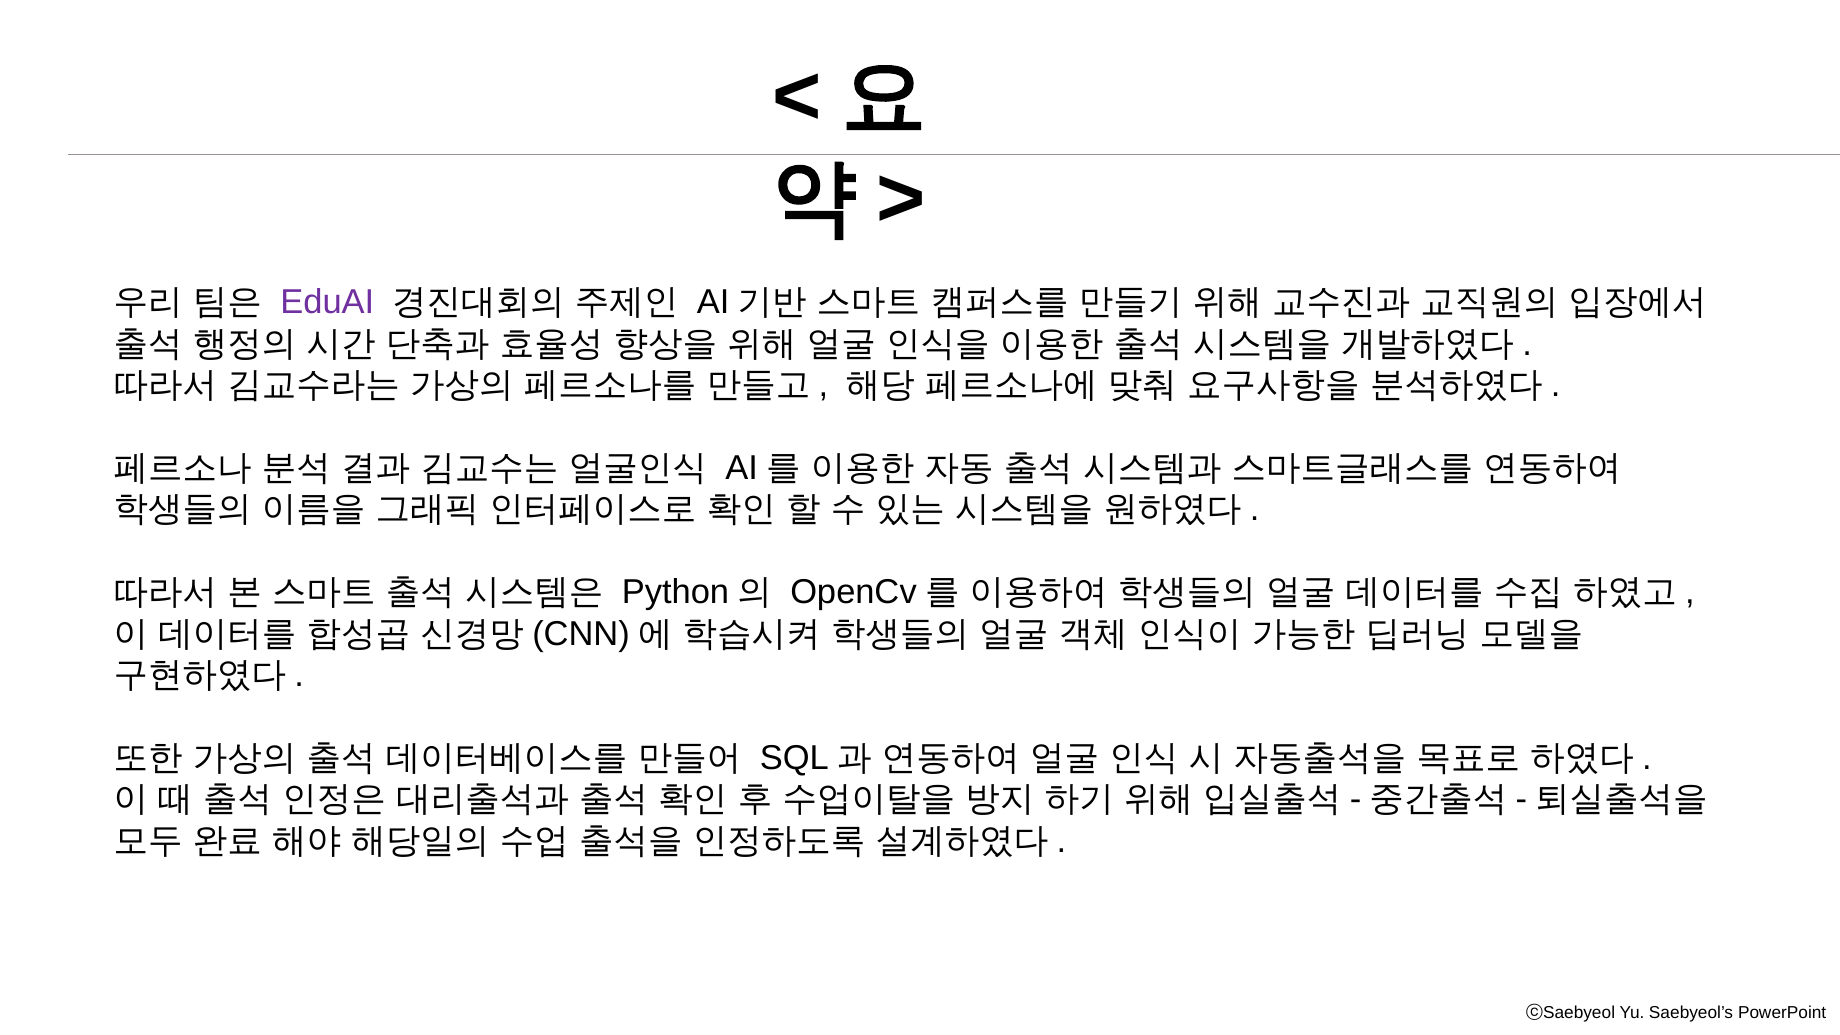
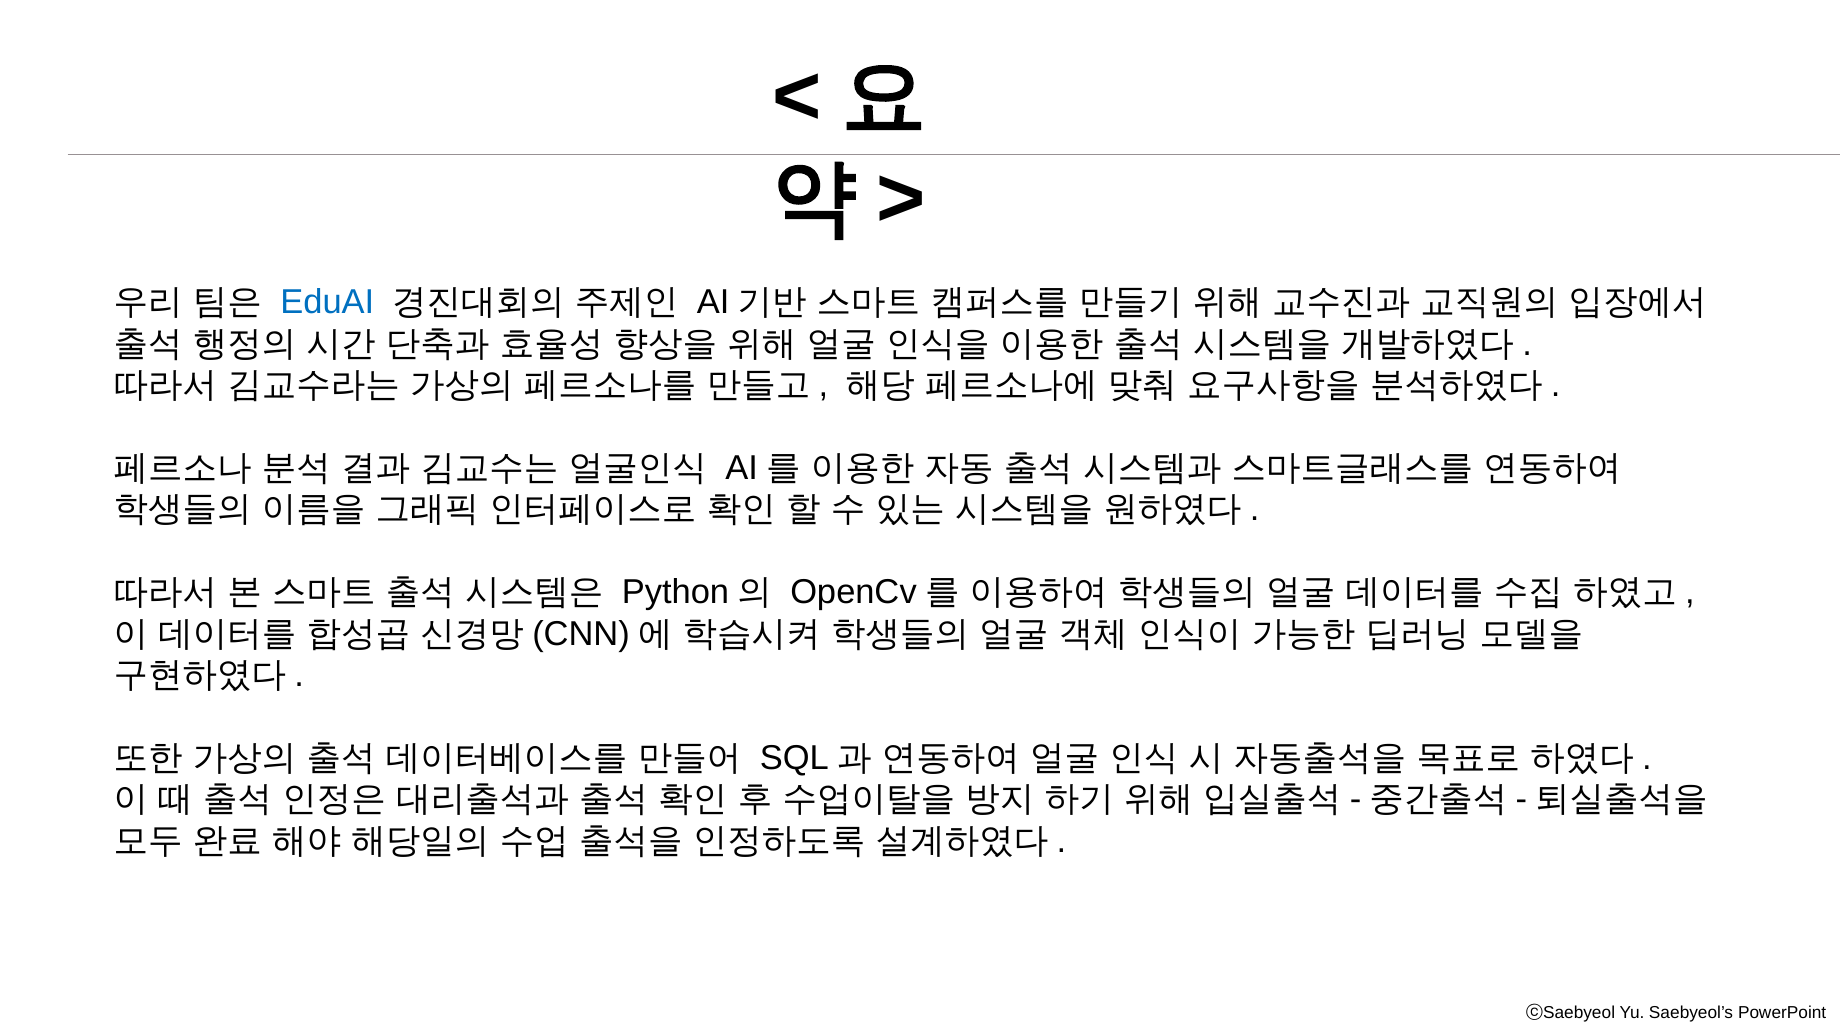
EduAI colour: purple -> blue
